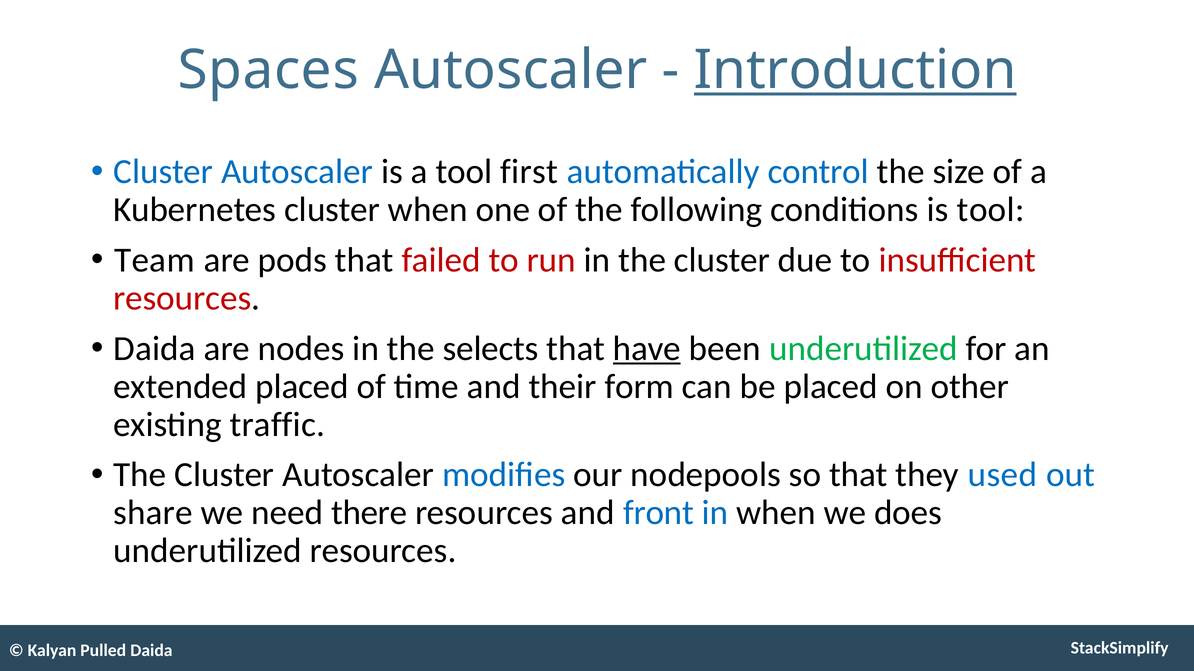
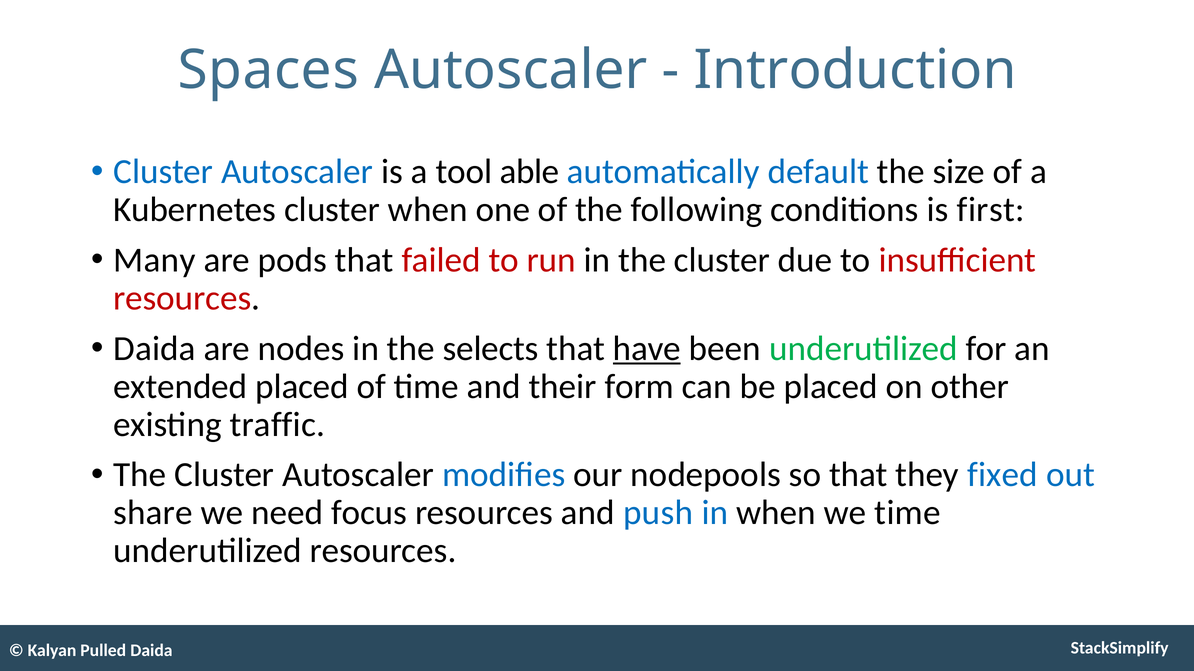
Introduction underline: present -> none
first: first -> able
control: control -> default
is tool: tool -> first
Team: Team -> Many
used: used -> fixed
there: there -> focus
front: front -> push
we does: does -> time
